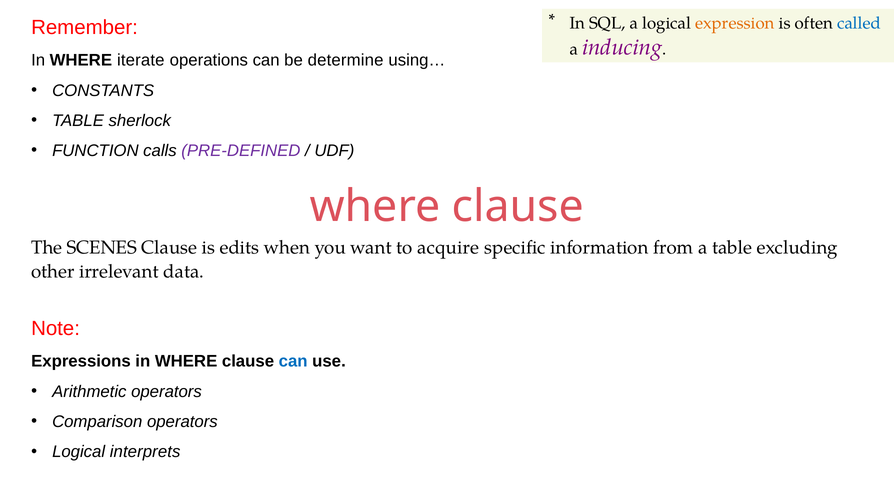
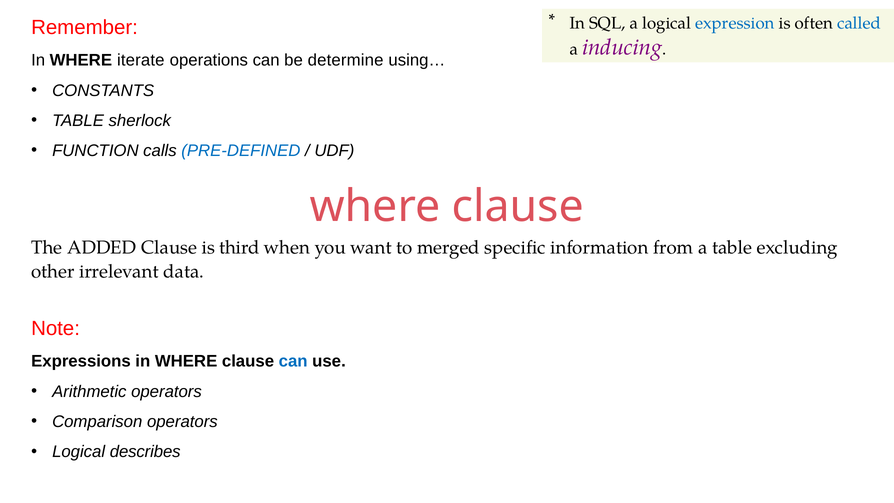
expression colour: orange -> blue
PRE-DEFINED colour: purple -> blue
SCENES: SCENES -> ADDED
edits: edits -> third
acquire: acquire -> merged
interprets: interprets -> describes
